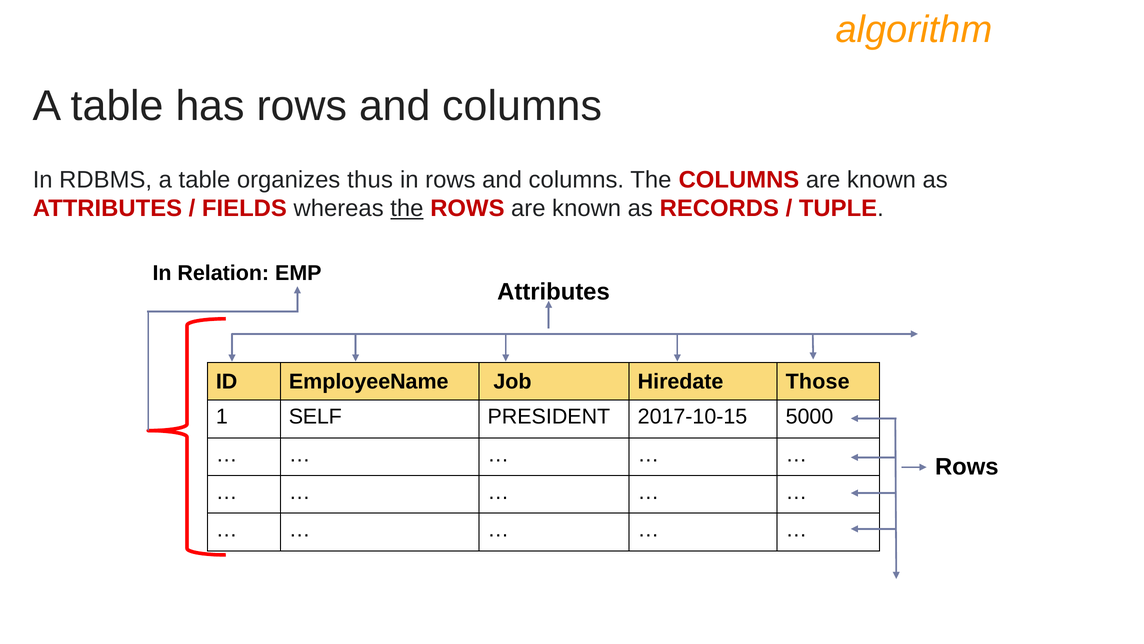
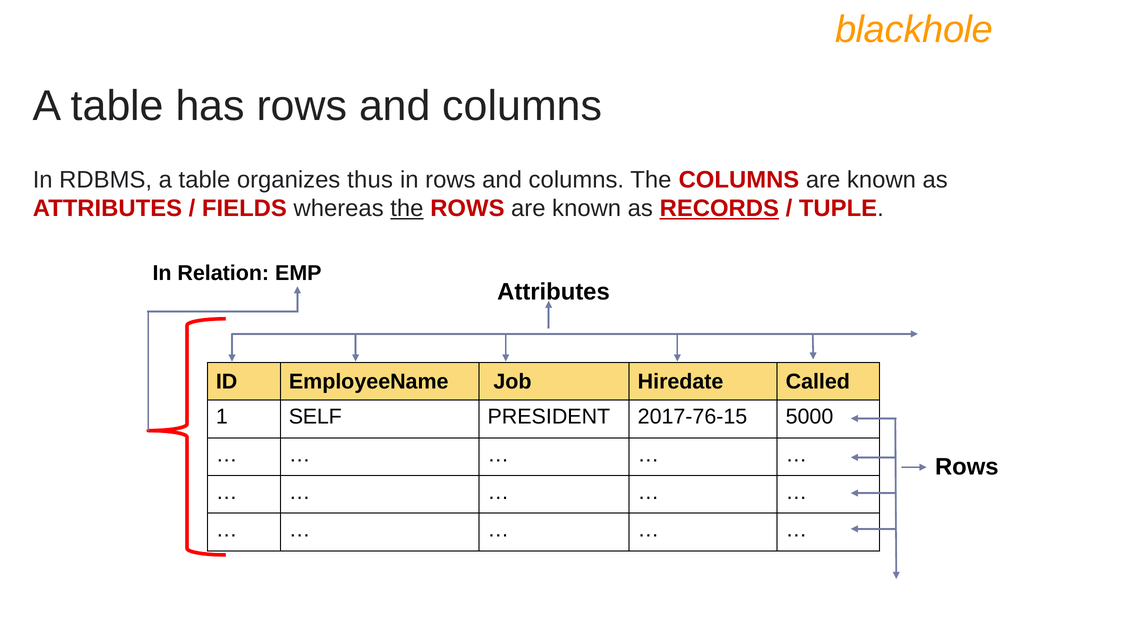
algorithm: algorithm -> blackhole
RECORDS underline: none -> present
Those: Those -> Called
2017-10-15: 2017-10-15 -> 2017-76-15
